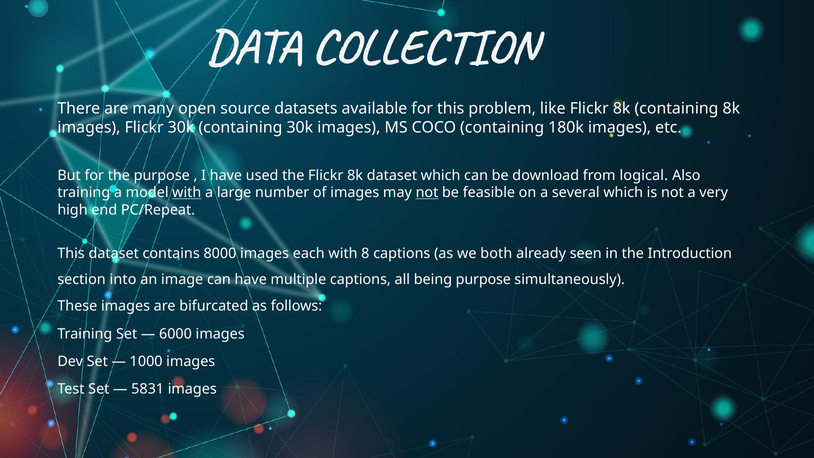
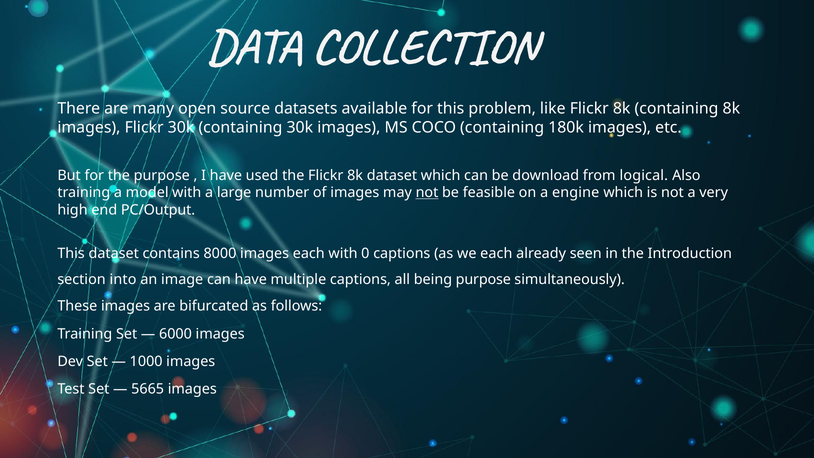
with at (187, 193) underline: present -> none
several: several -> engine
PC/Repeat: PC/Repeat -> PC/Output
8: 8 -> 0
we both: both -> each
5831: 5831 -> 5665
